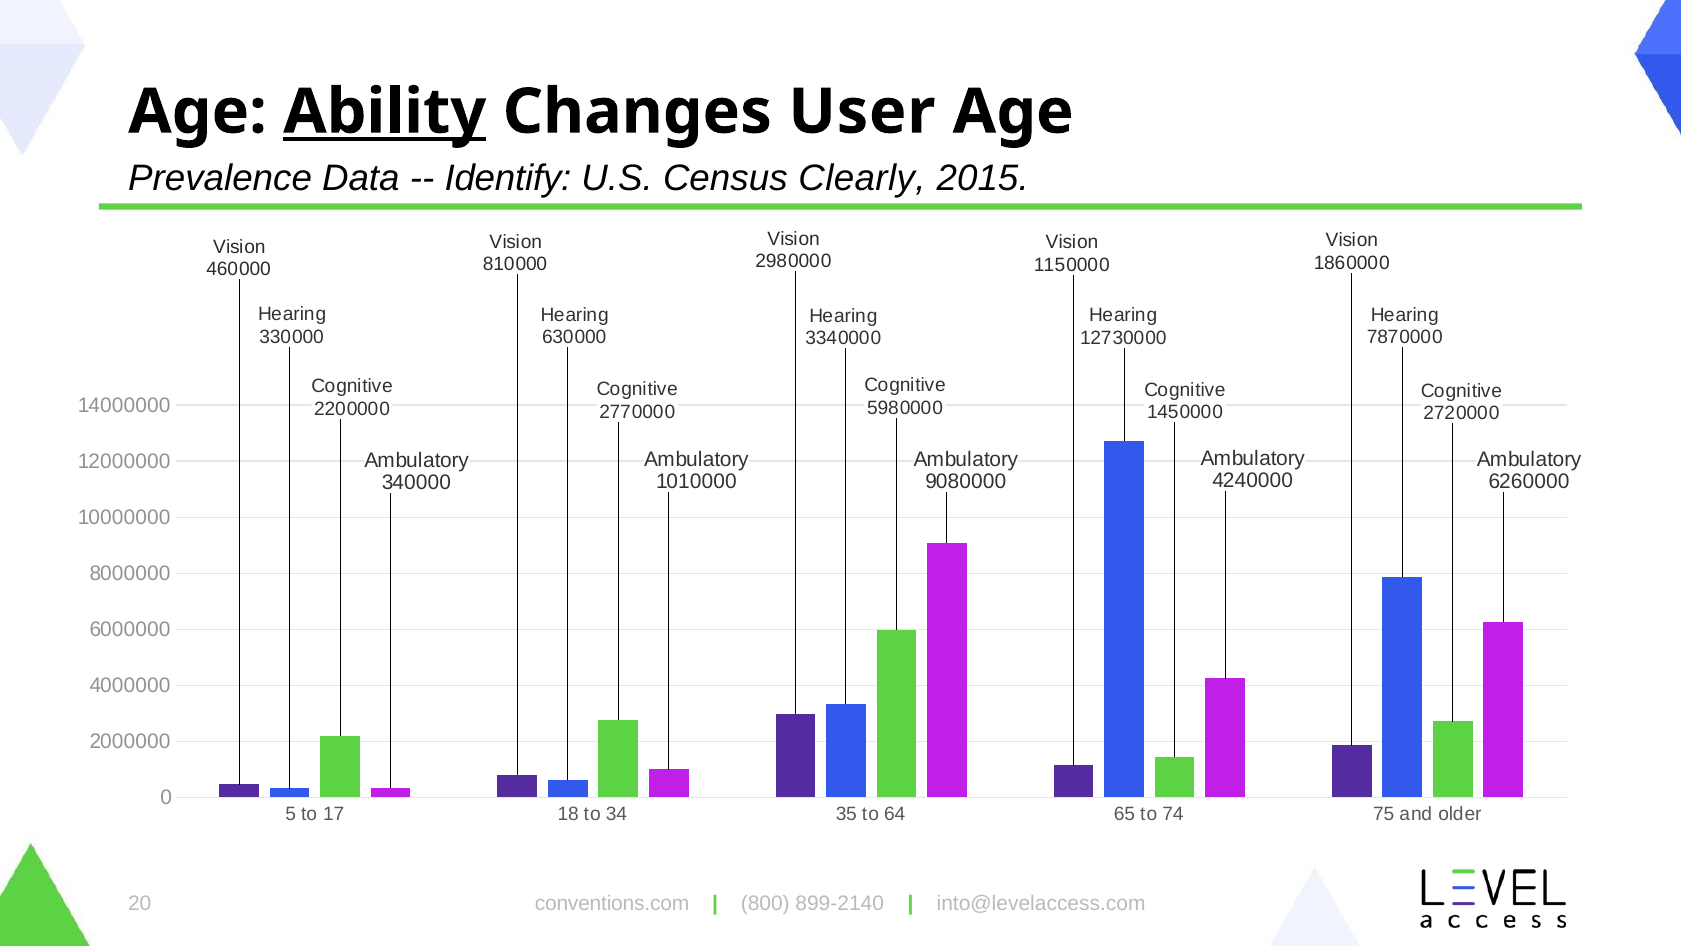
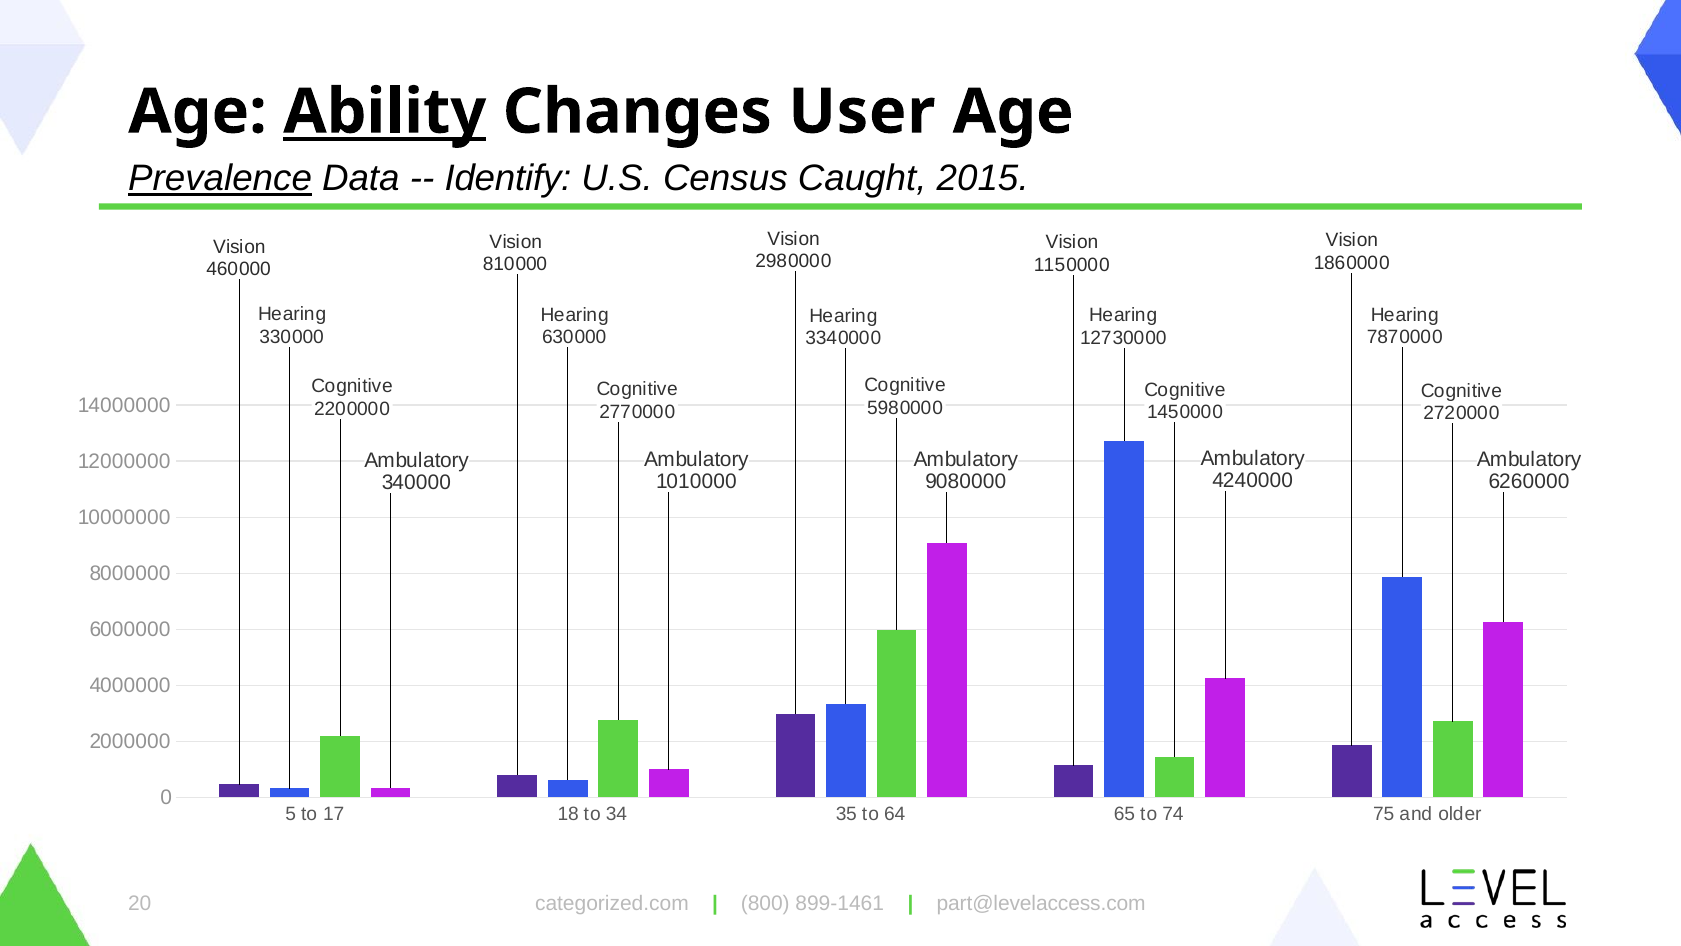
Prevalence underline: none -> present
Clearly: Clearly -> Caught
conventions.com: conventions.com -> categorized.com
899-2140: 899-2140 -> 899-1461
into@levelaccess.com: into@levelaccess.com -> part@levelaccess.com
